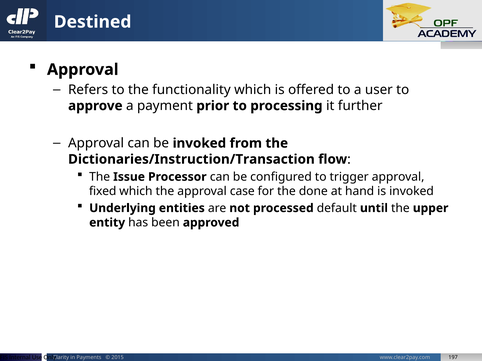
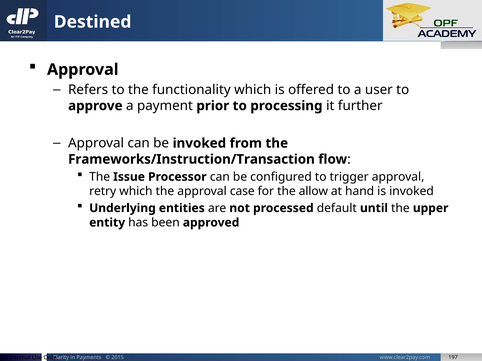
Dictionaries/Instruction/Transaction: Dictionaries/Instruction/Transaction -> Frameworks/Instruction/Transaction
fixed: fixed -> retry
done: done -> allow
